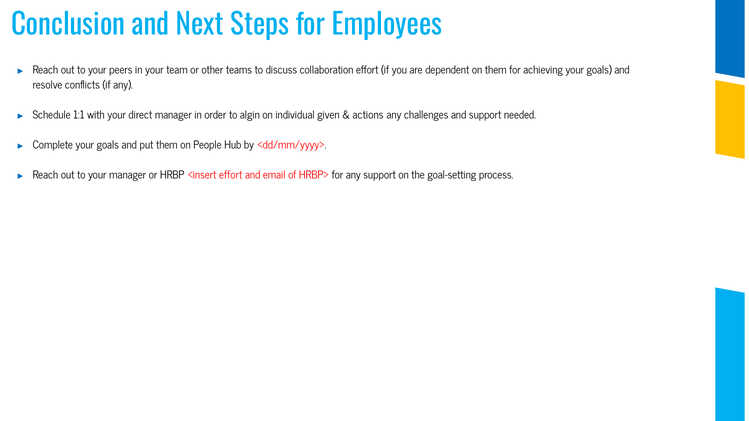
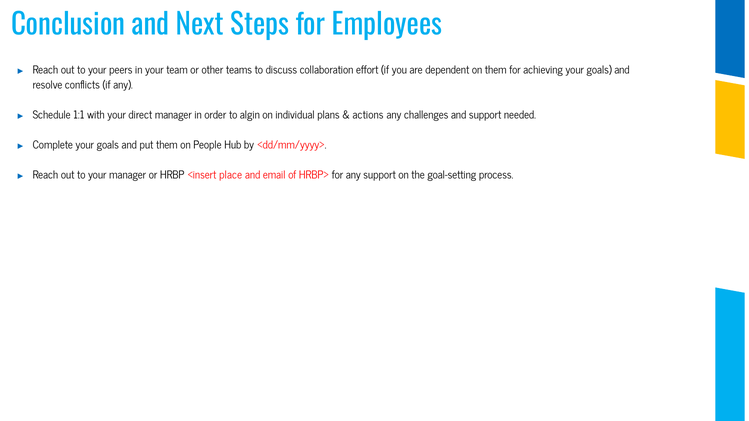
given: given -> plans
<insert effort: effort -> place
